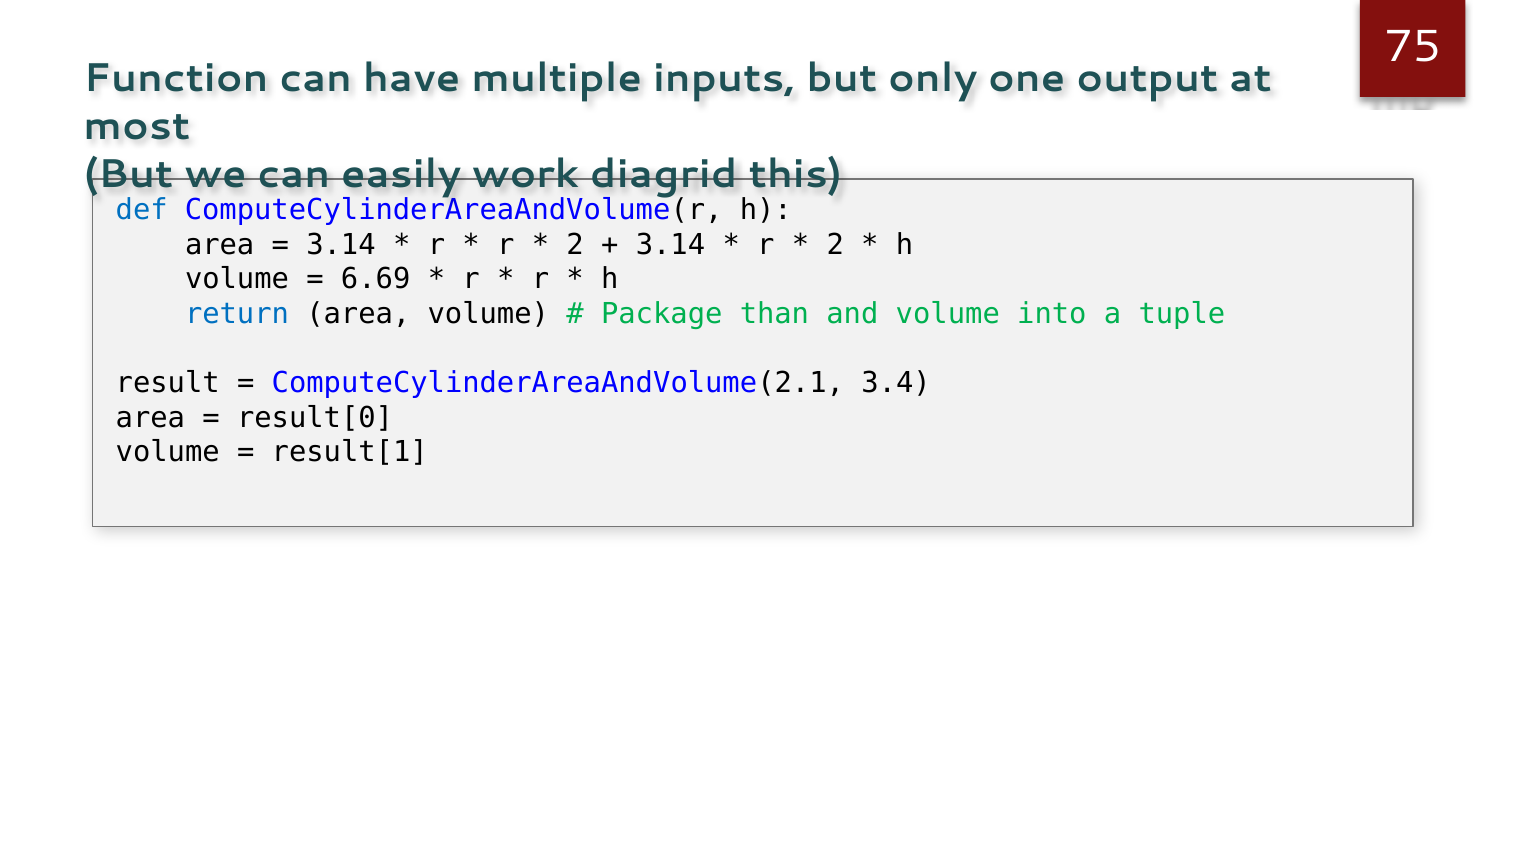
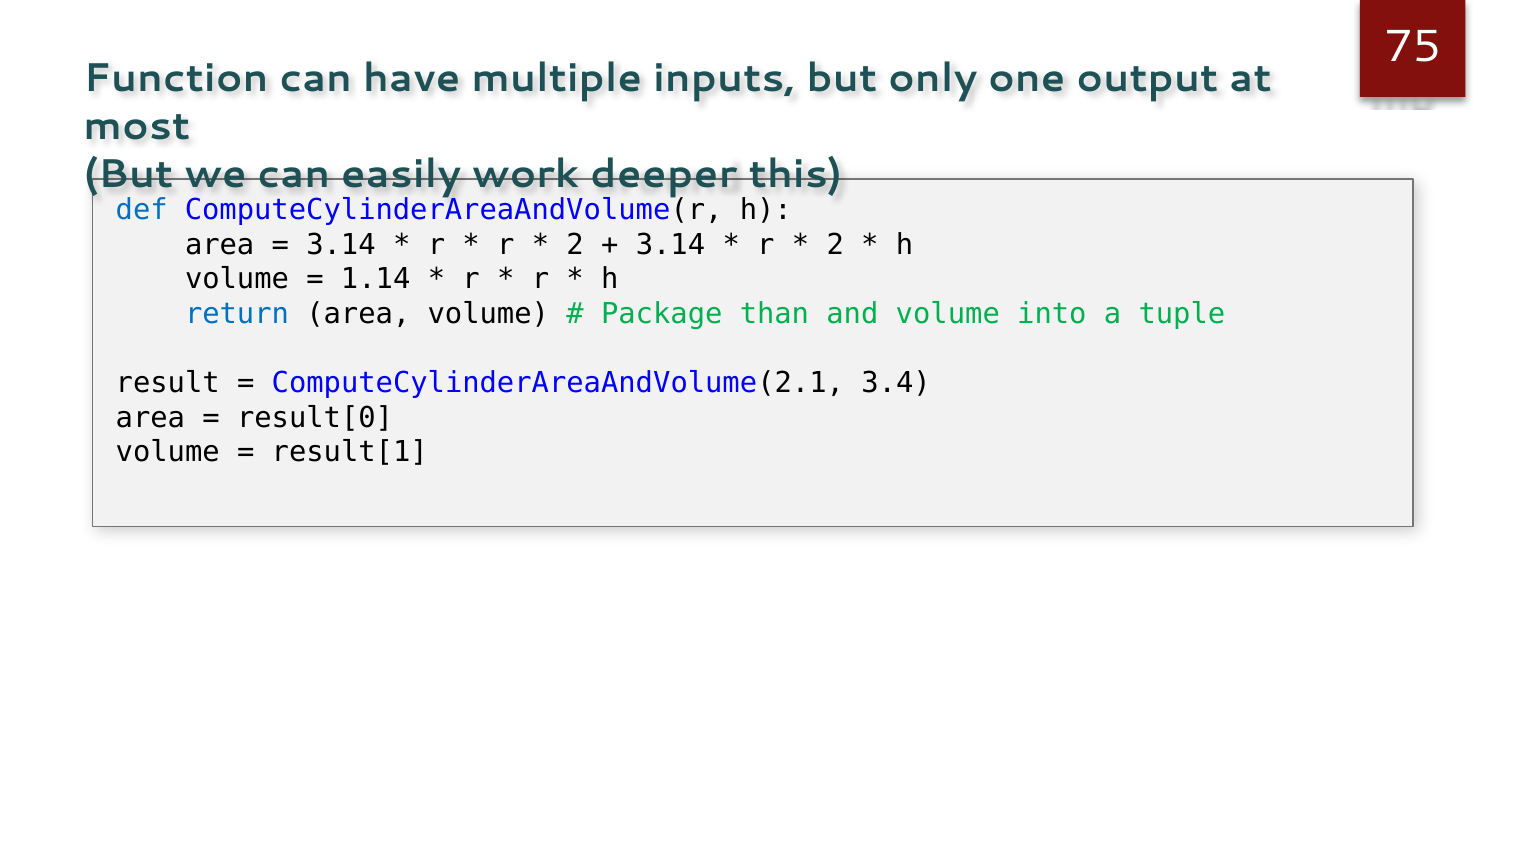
diagrid: diagrid -> deeper
6.69: 6.69 -> 1.14
